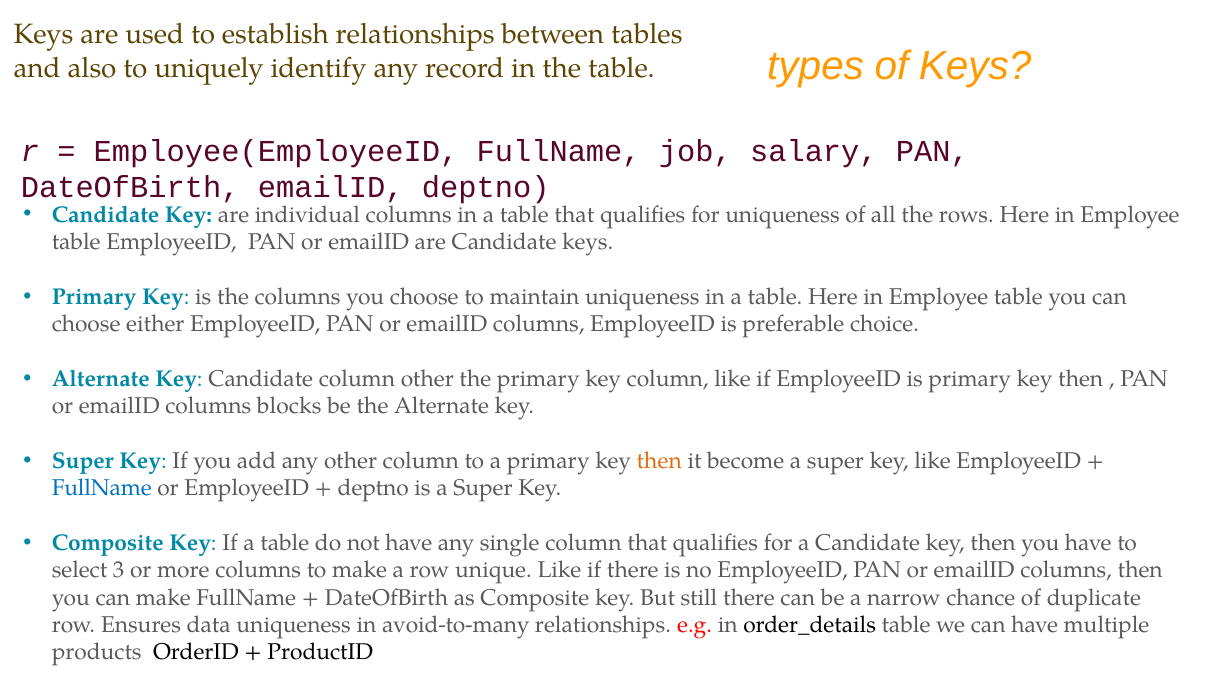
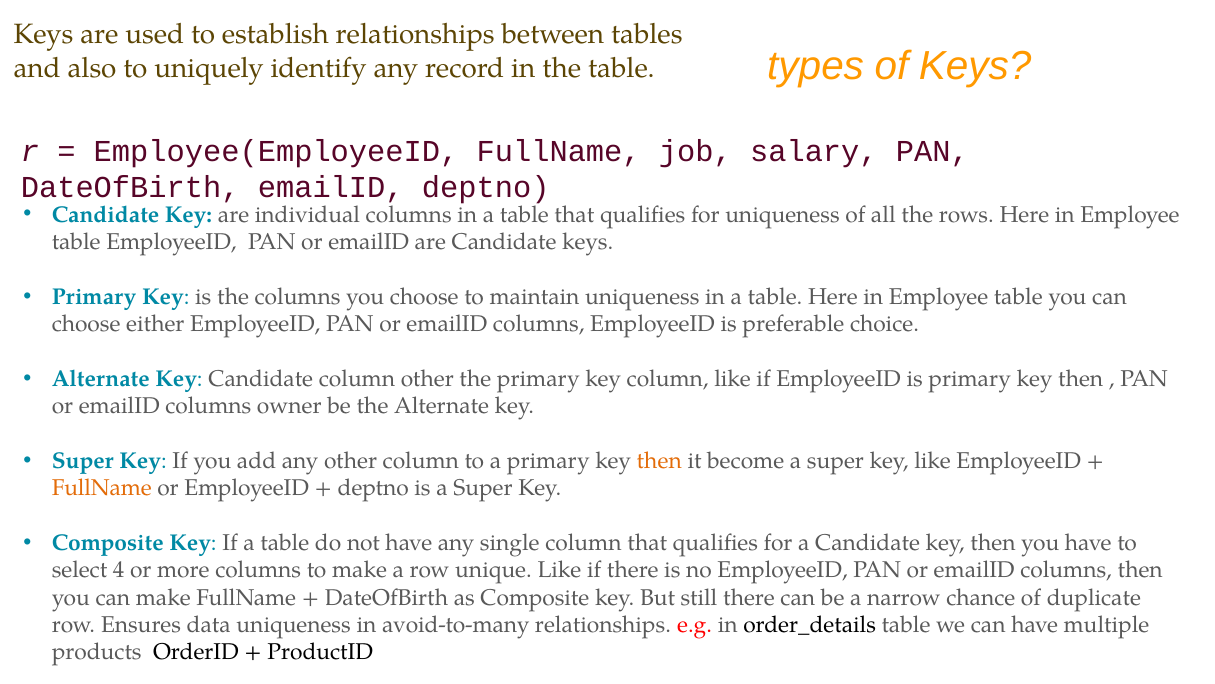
blocks: blocks -> owner
FullName at (102, 488) colour: blue -> orange
3: 3 -> 4
